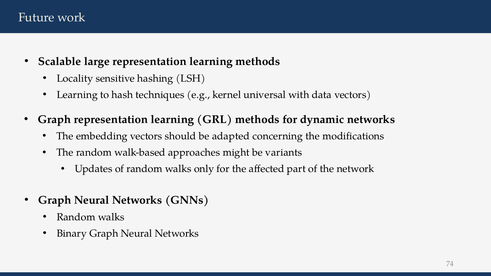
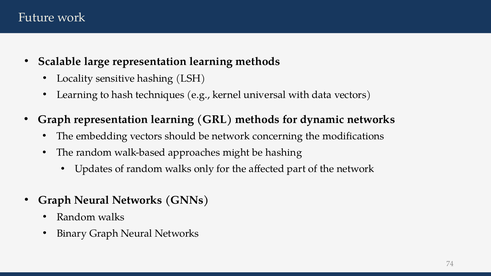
be adapted: adapted -> network
be variants: variants -> hashing
